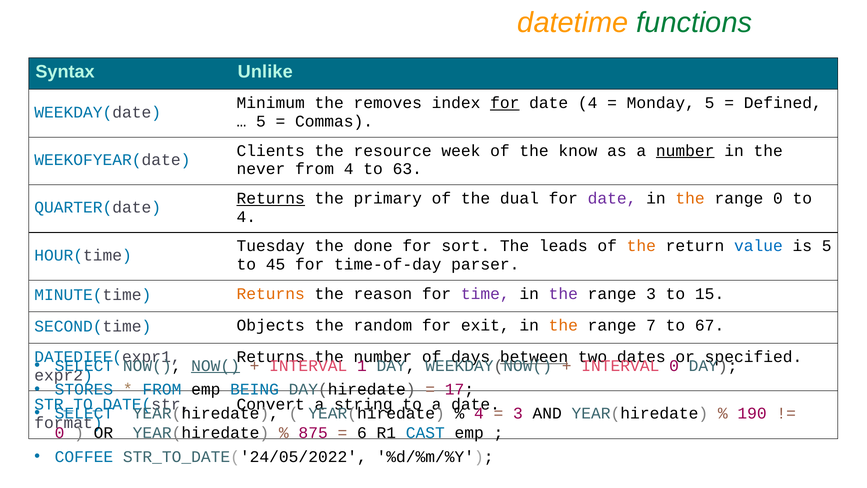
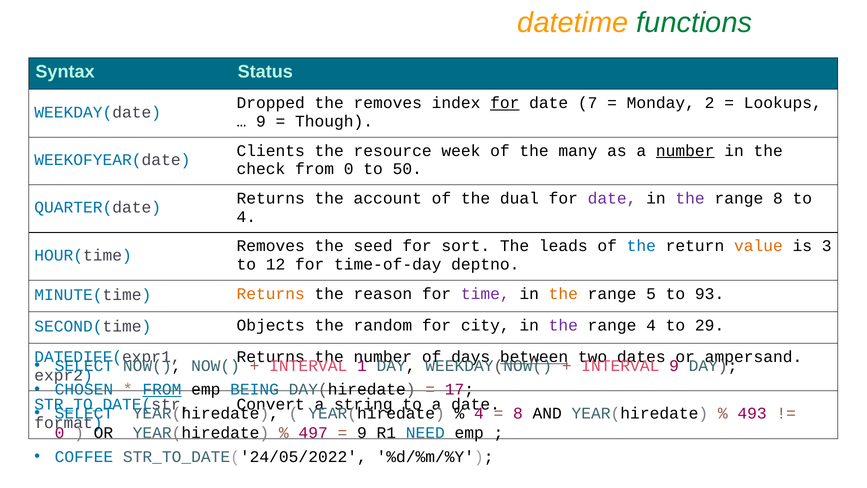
Unlike: Unlike -> Status
Minimum: Minimum -> Dropped
date 4: 4 -> 7
Monday 5: 5 -> 2
Defined: Defined -> Lookups
5 at (261, 121): 5 -> 9
Commas: Commas -> Though
know: know -> many
never: never -> check
from 4: 4 -> 0
63: 63 -> 50
Returns at (271, 198) underline: present -> none
primary: primary -> account
the at (690, 198) colour: orange -> purple
range 0: 0 -> 8
Tuesday at (271, 246): Tuesday -> Removes
done: done -> seed
the at (641, 246) colour: orange -> blue
value colour: blue -> orange
is 5: 5 -> 3
45: 45 -> 12
parser: parser -> deptno
the at (563, 294) colour: purple -> orange
range 3: 3 -> 5
15: 15 -> 93
exit: exit -> city
the at (563, 325) colour: orange -> purple
range 7: 7 -> 4
67: 67 -> 29
specified: specified -> ampersand
NOW( at (216, 365) underline: present -> none
0 at (674, 365): 0 -> 9
STORES: STORES -> CHOSEN
FROM at (162, 389) underline: none -> present
3 at (518, 413): 3 -> 8
190: 190 -> 493
875: 875 -> 497
6 at (362, 433): 6 -> 9
CAST: CAST -> NEED
